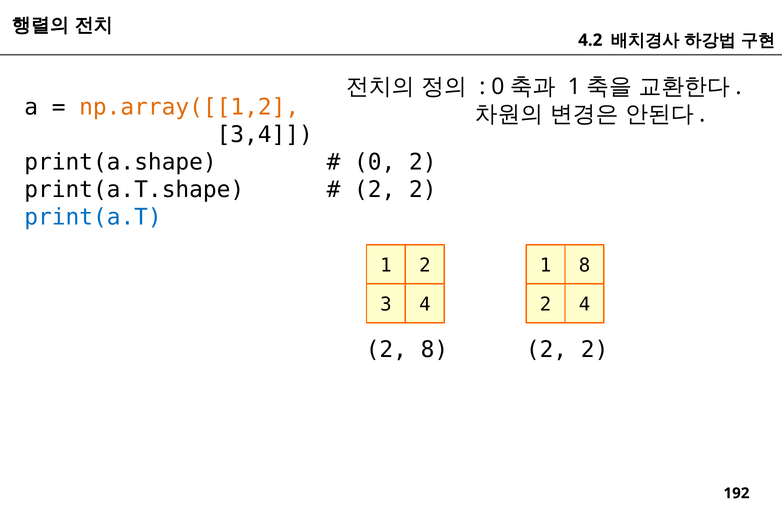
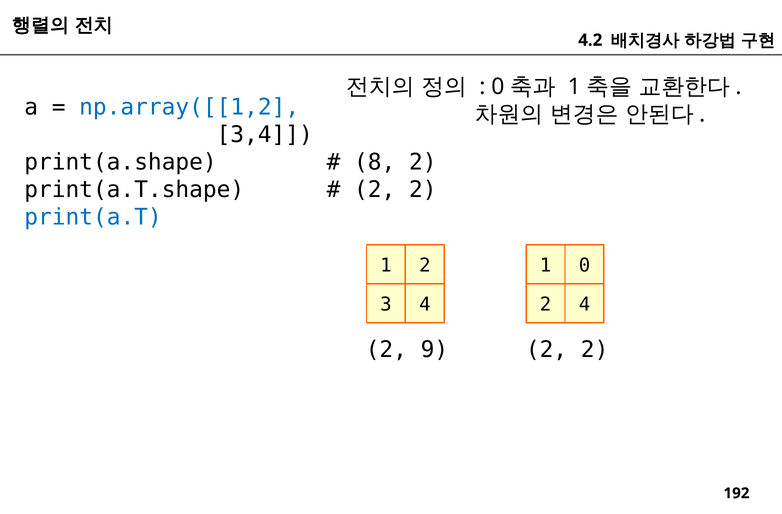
np.array([[1,2 colour: orange -> blue
0 at (375, 162): 0 -> 8
1 8: 8 -> 0
2 8: 8 -> 9
